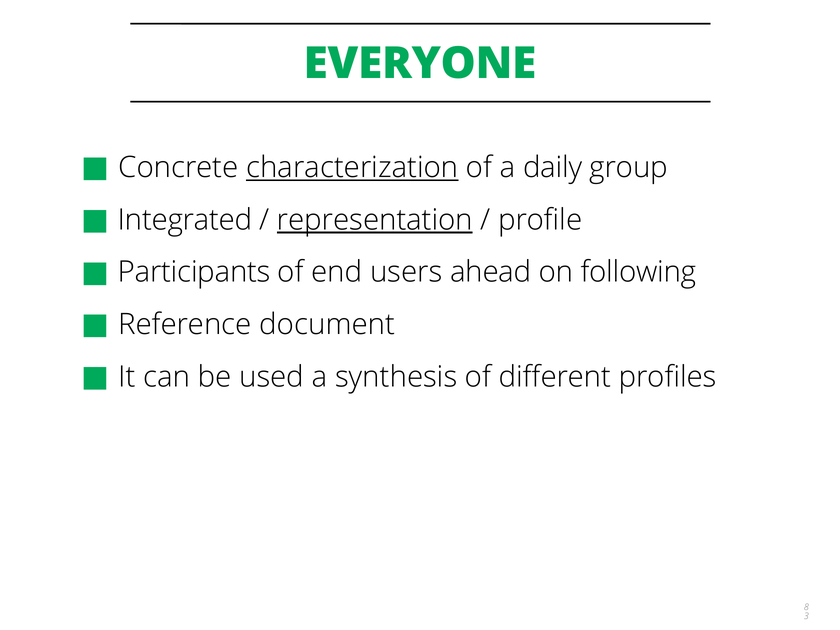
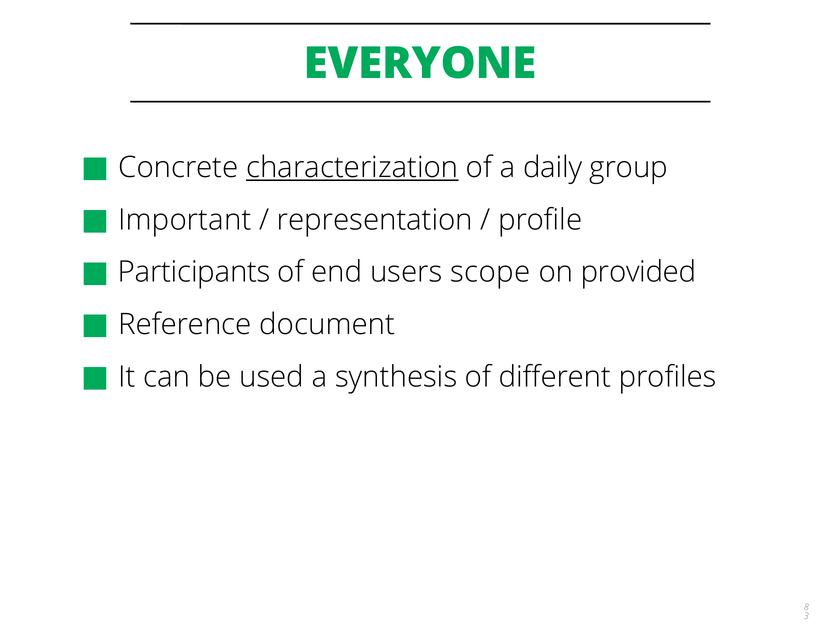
Integrated: Integrated -> Important
representation underline: present -> none
ahead: ahead -> scope
following: following -> provided
